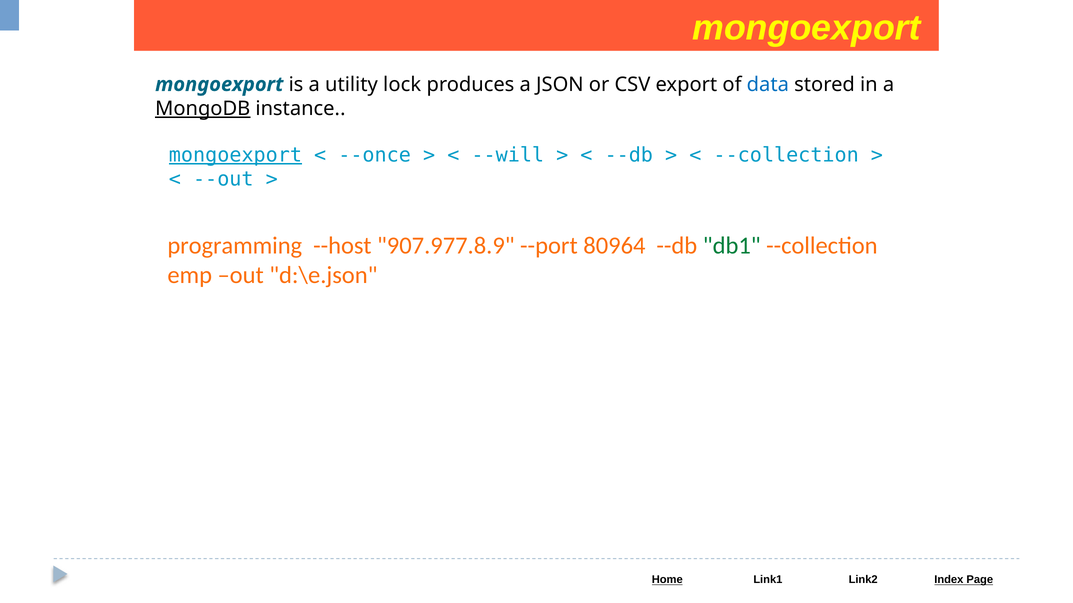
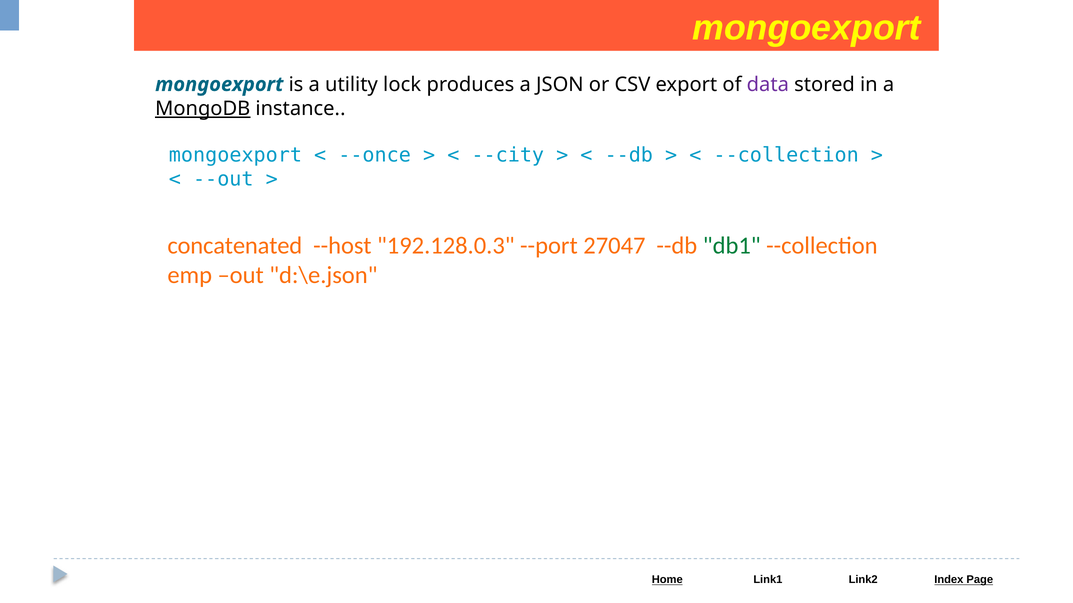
data colour: blue -> purple
mongoexport at (235, 155) underline: present -> none
--will: --will -> --city
programming: programming -> concatenated
907.977.8.9: 907.977.8.9 -> 192.128.0.3
80964: 80964 -> 27047
